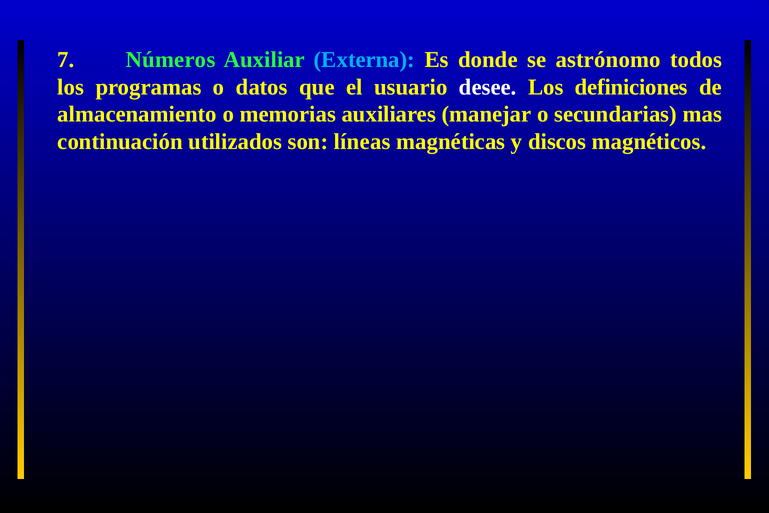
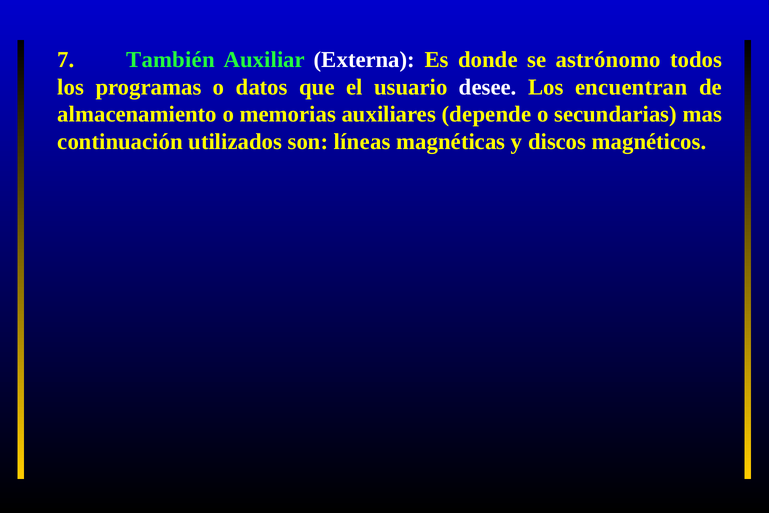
Números: Números -> También
Externa colour: light blue -> white
definiciones: definiciones -> encuentran
manejar: manejar -> depende
